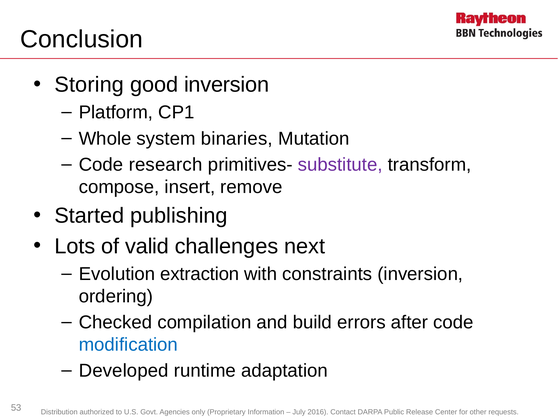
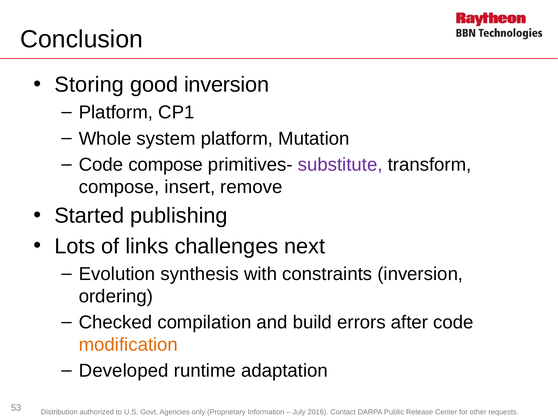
system binaries: binaries -> platform
Code research: research -> compose
valid: valid -> links
extraction: extraction -> synthesis
modification colour: blue -> orange
